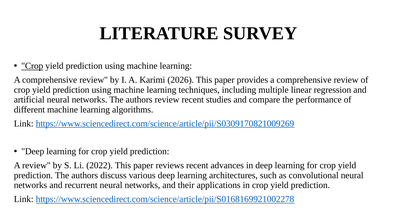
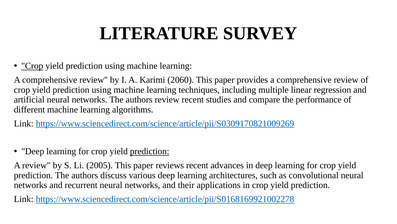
2026: 2026 -> 2060
prediction at (150, 151) underline: none -> present
2022: 2022 -> 2005
